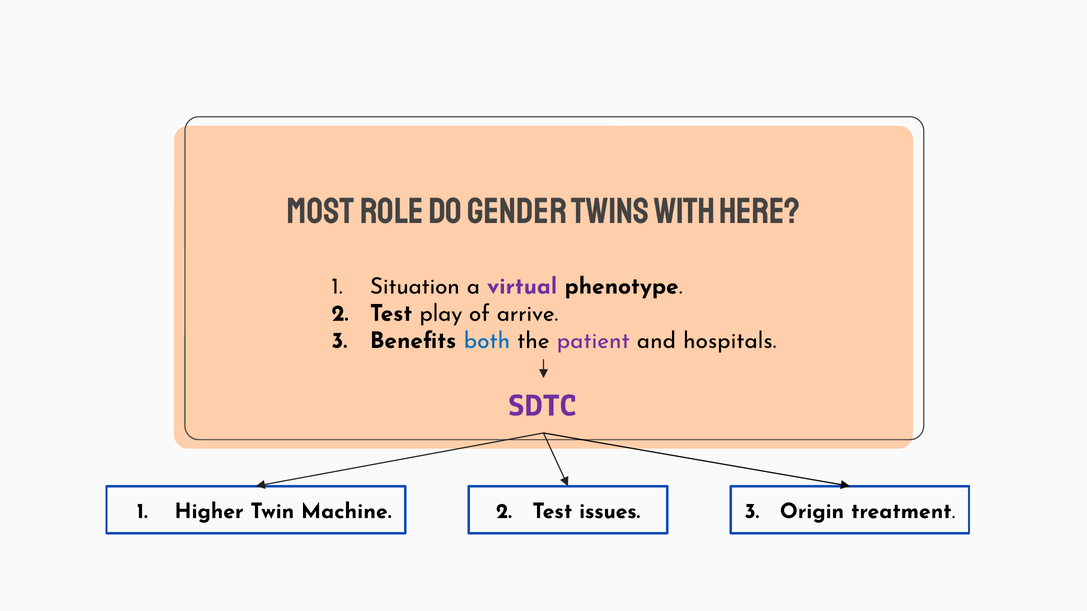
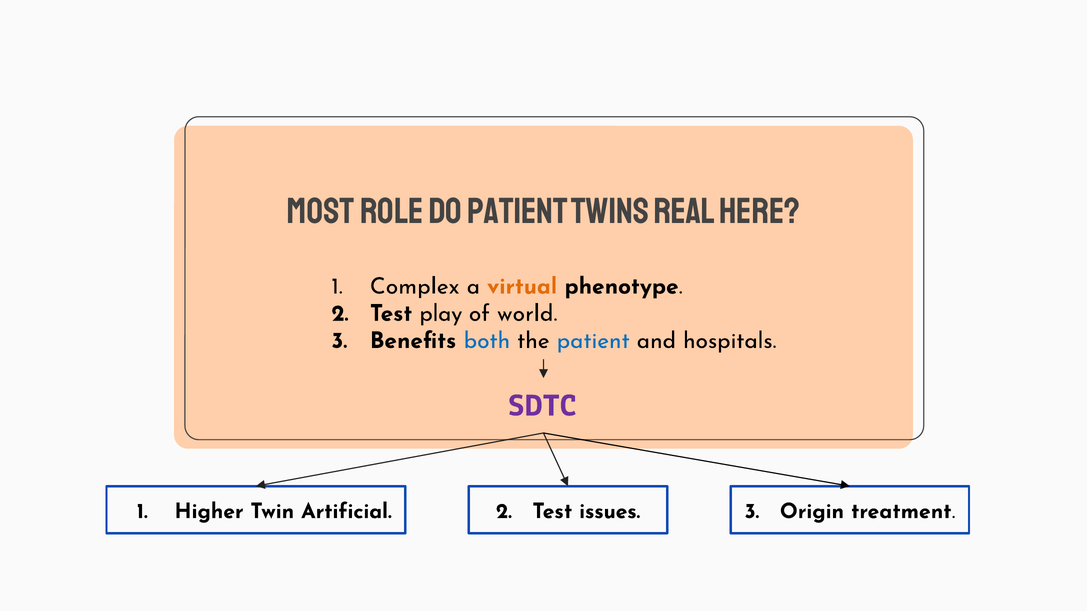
do gender: gender -> patient
with: with -> real
Situation: Situation -> Complex
virtual colour: purple -> orange
arrive: arrive -> world
patient at (593, 341) colour: purple -> blue
Machine: Machine -> Artificial
